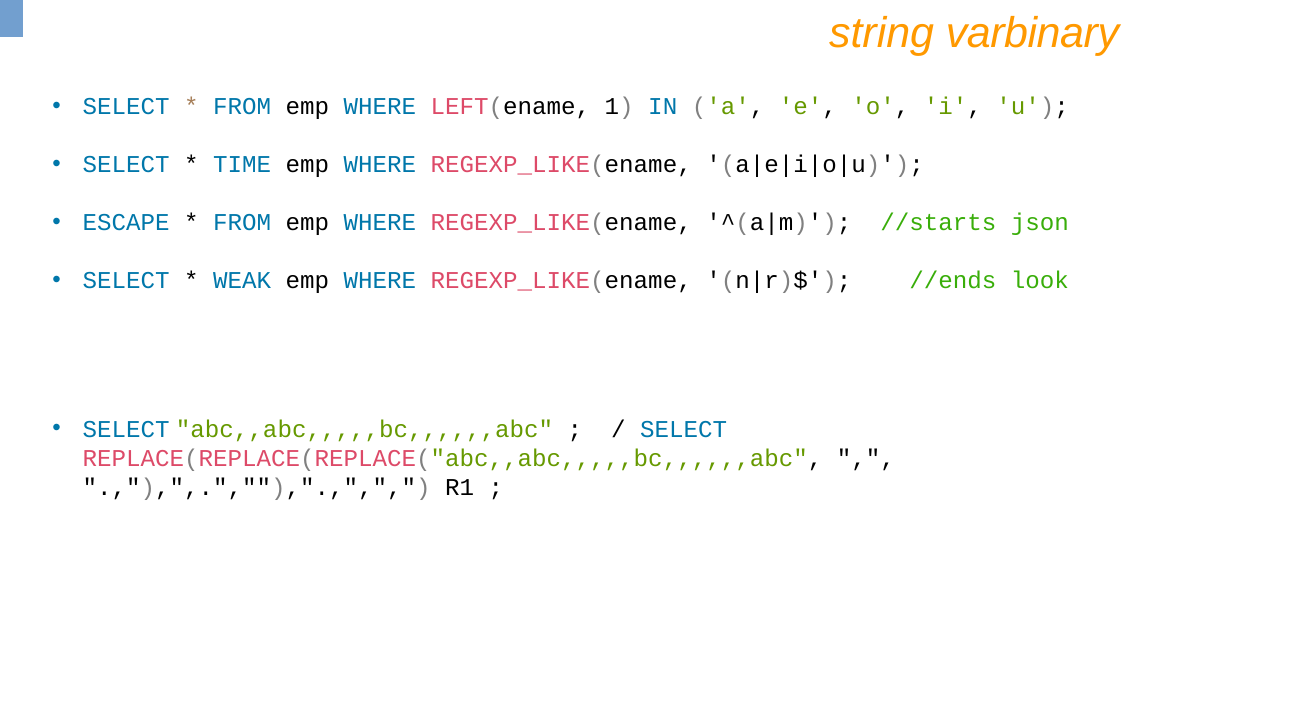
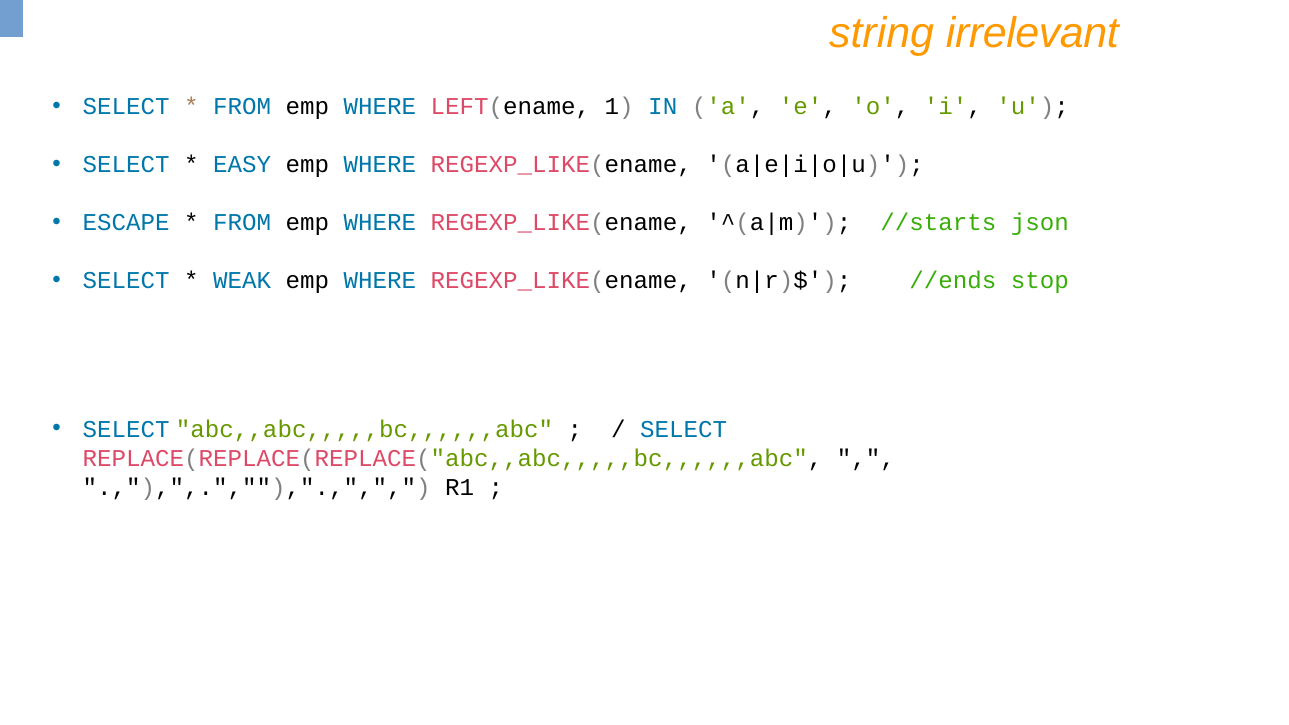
varbinary: varbinary -> irrelevant
TIME: TIME -> EASY
look: look -> stop
